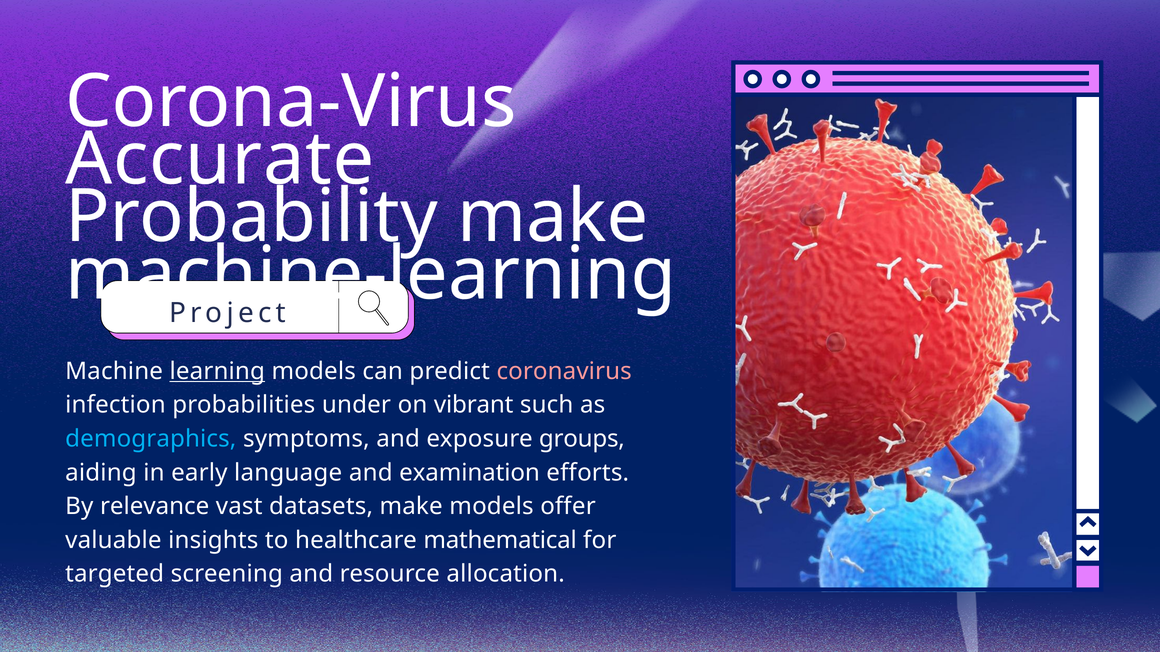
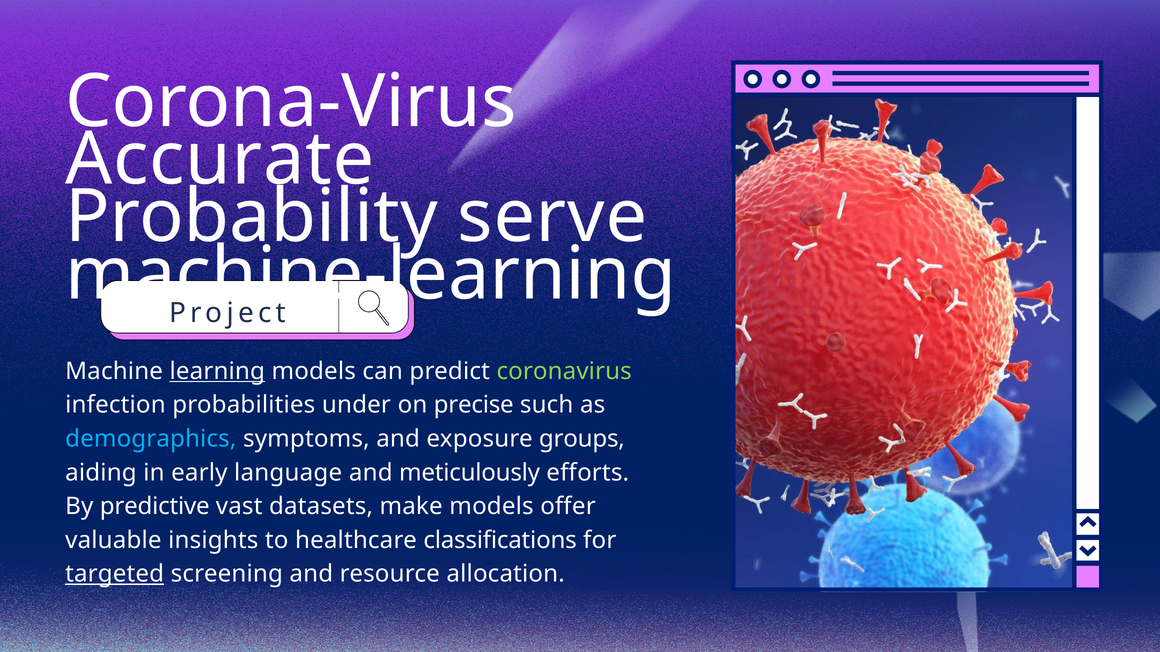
Probability make: make -> serve
coronavirus colour: pink -> light green
vibrant: vibrant -> precise
examination: examination -> meticulously
relevance: relevance -> predictive
mathematical: mathematical -> classifications
targeted underline: none -> present
